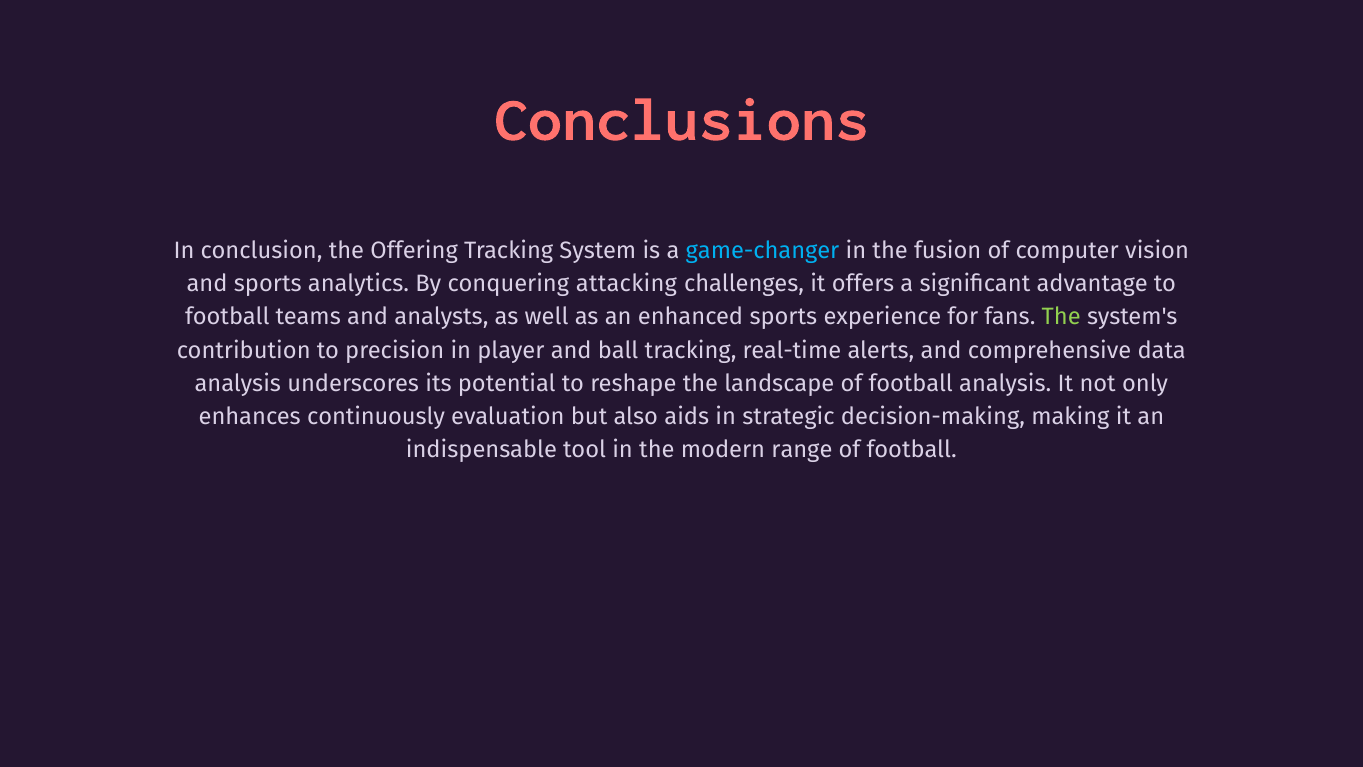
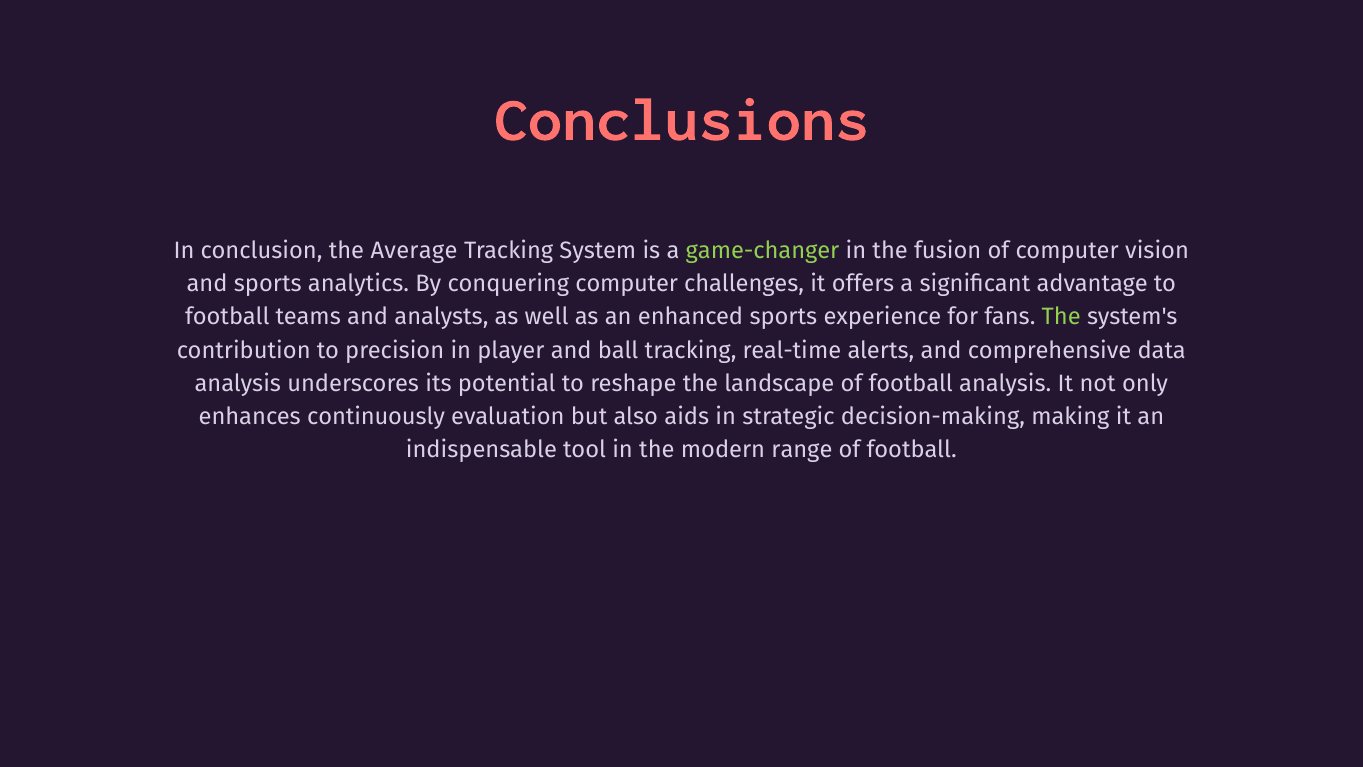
Offering: Offering -> Average
game-changer colour: light blue -> light green
conquering attacking: attacking -> computer
